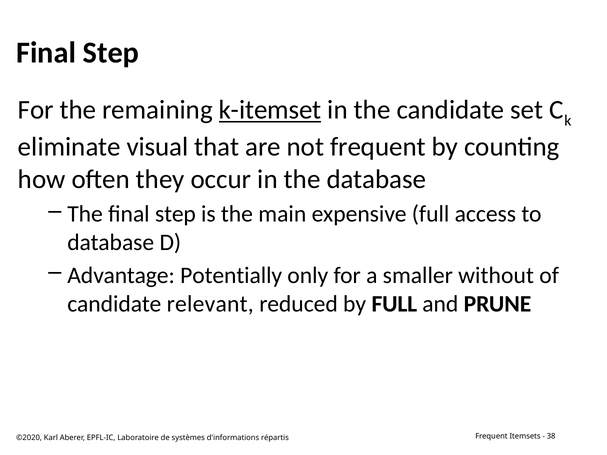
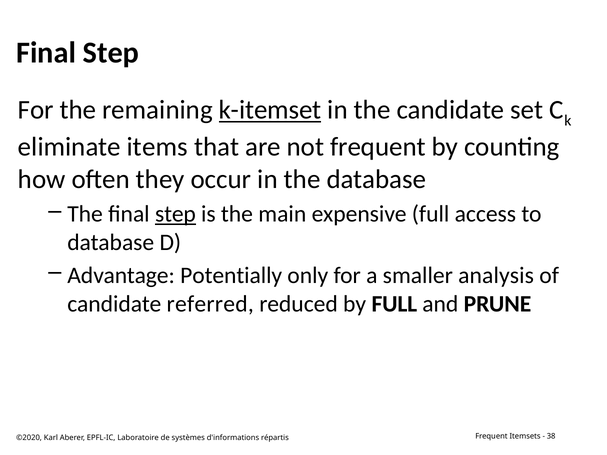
visual: visual -> items
step at (175, 214) underline: none -> present
without: without -> analysis
relevant: relevant -> referred
